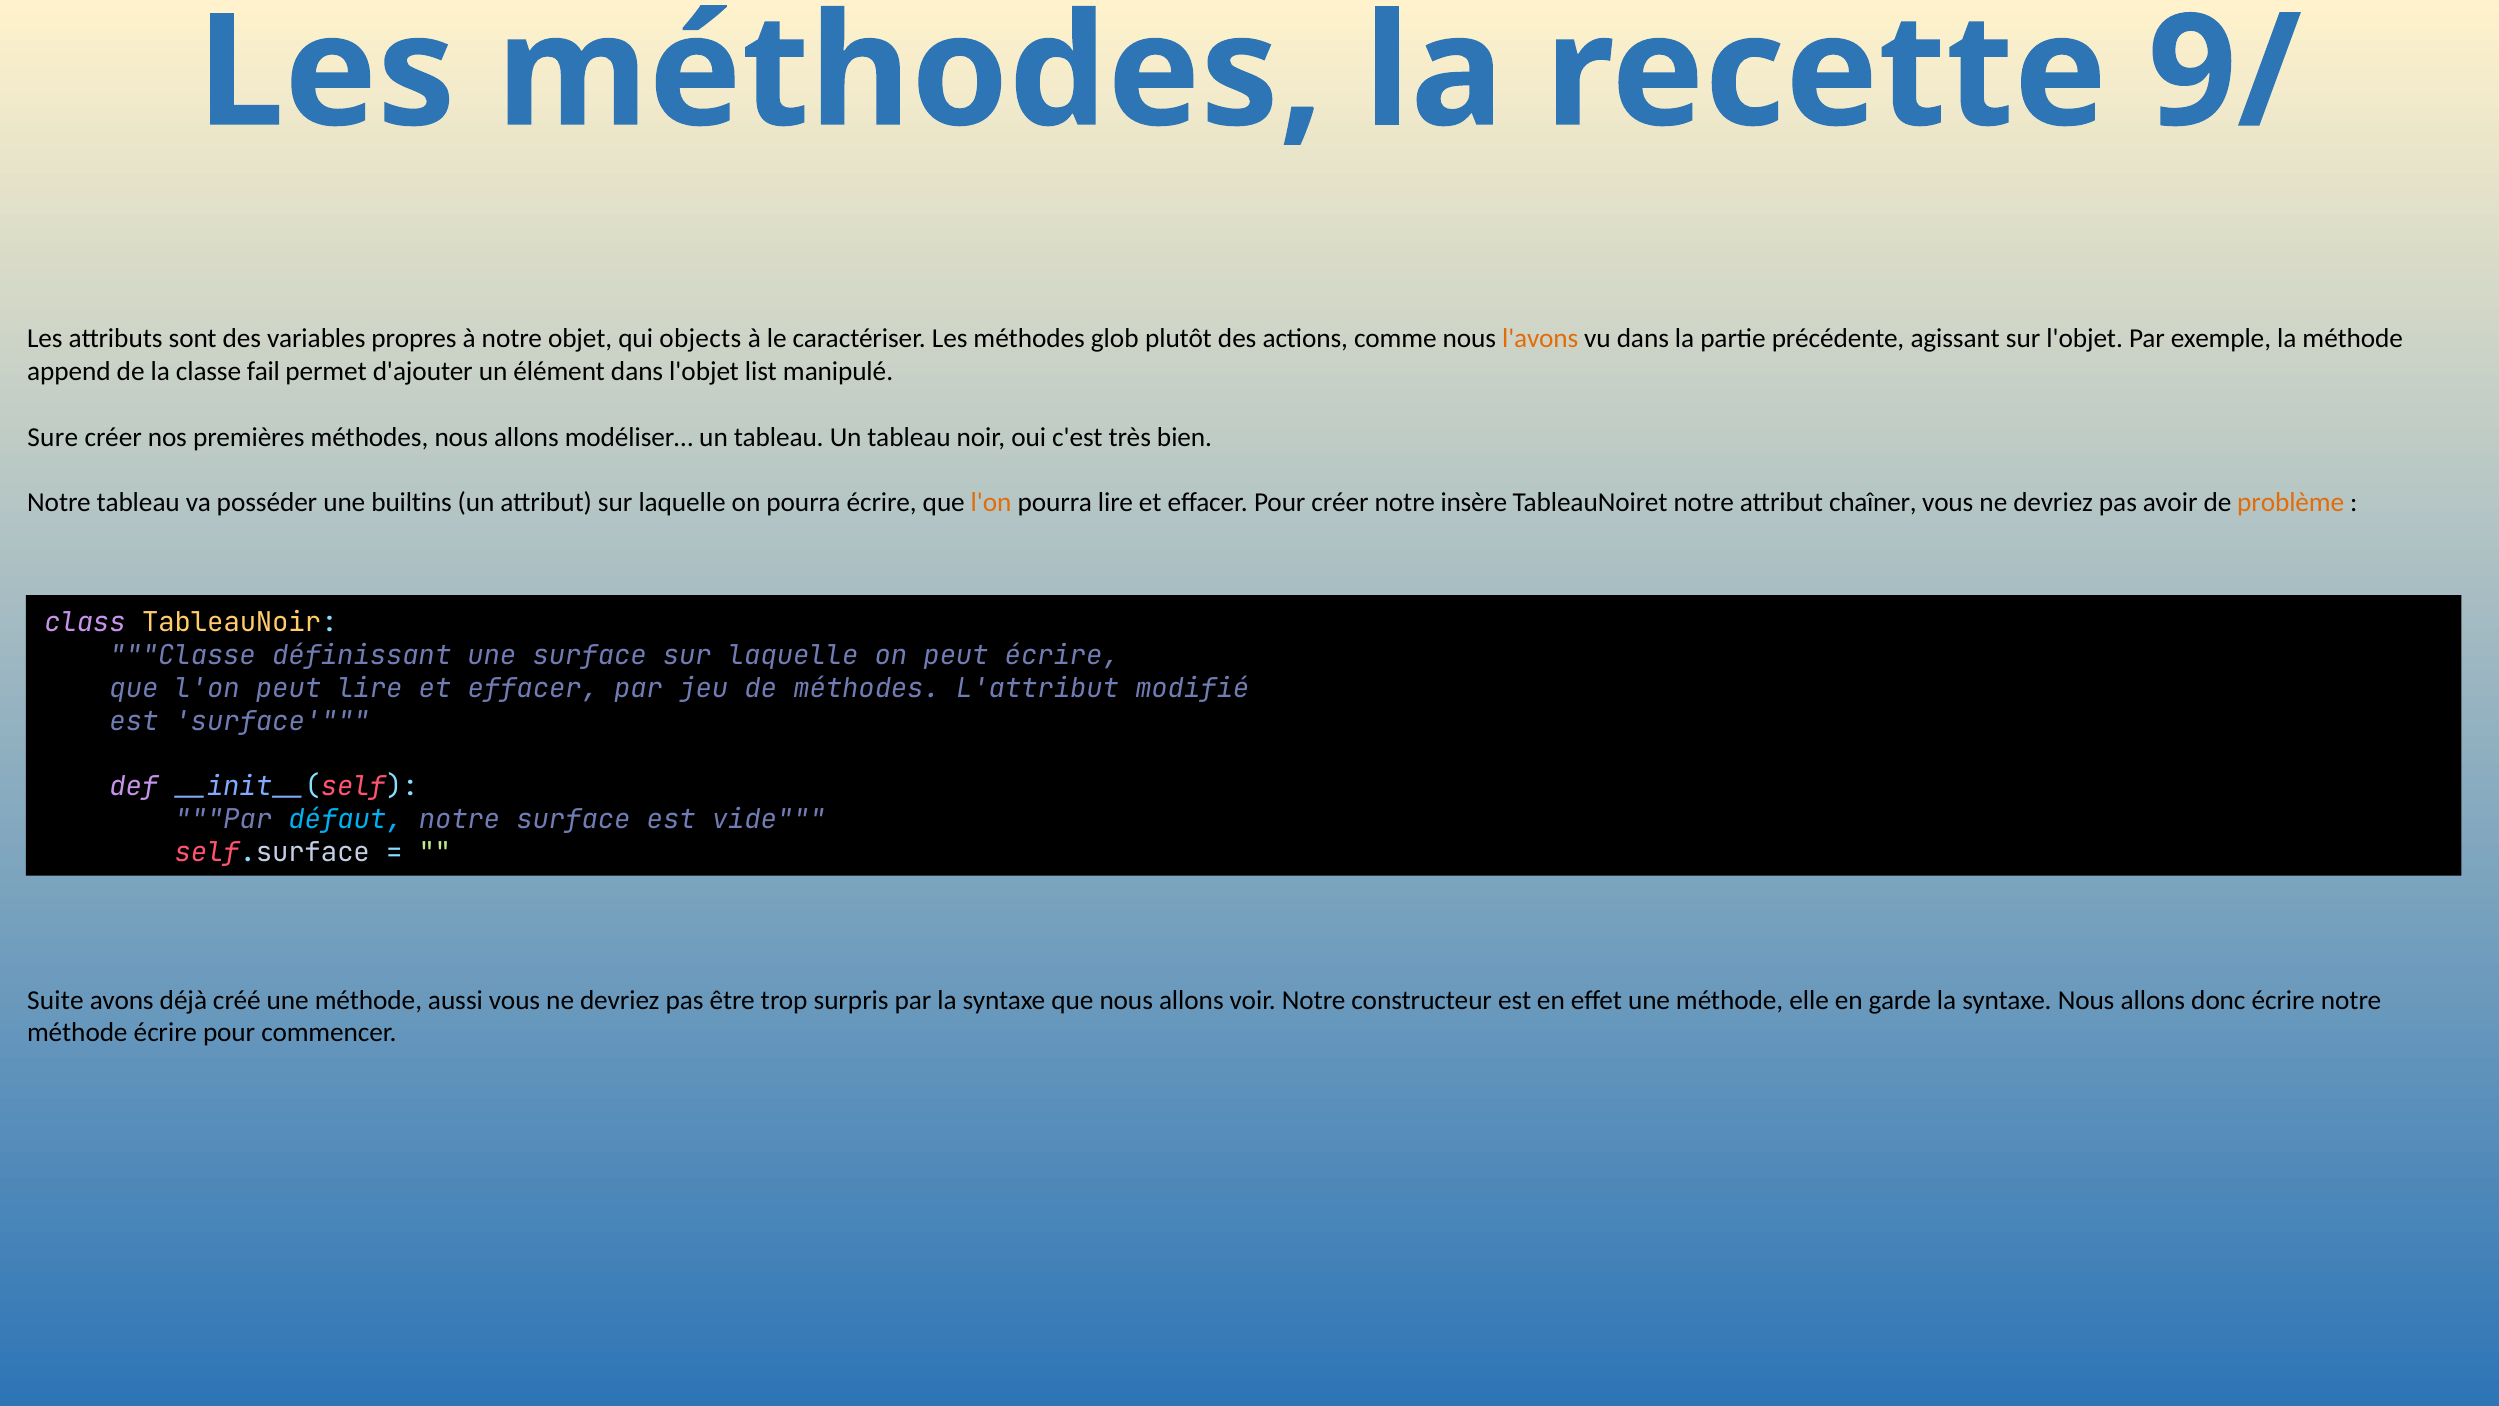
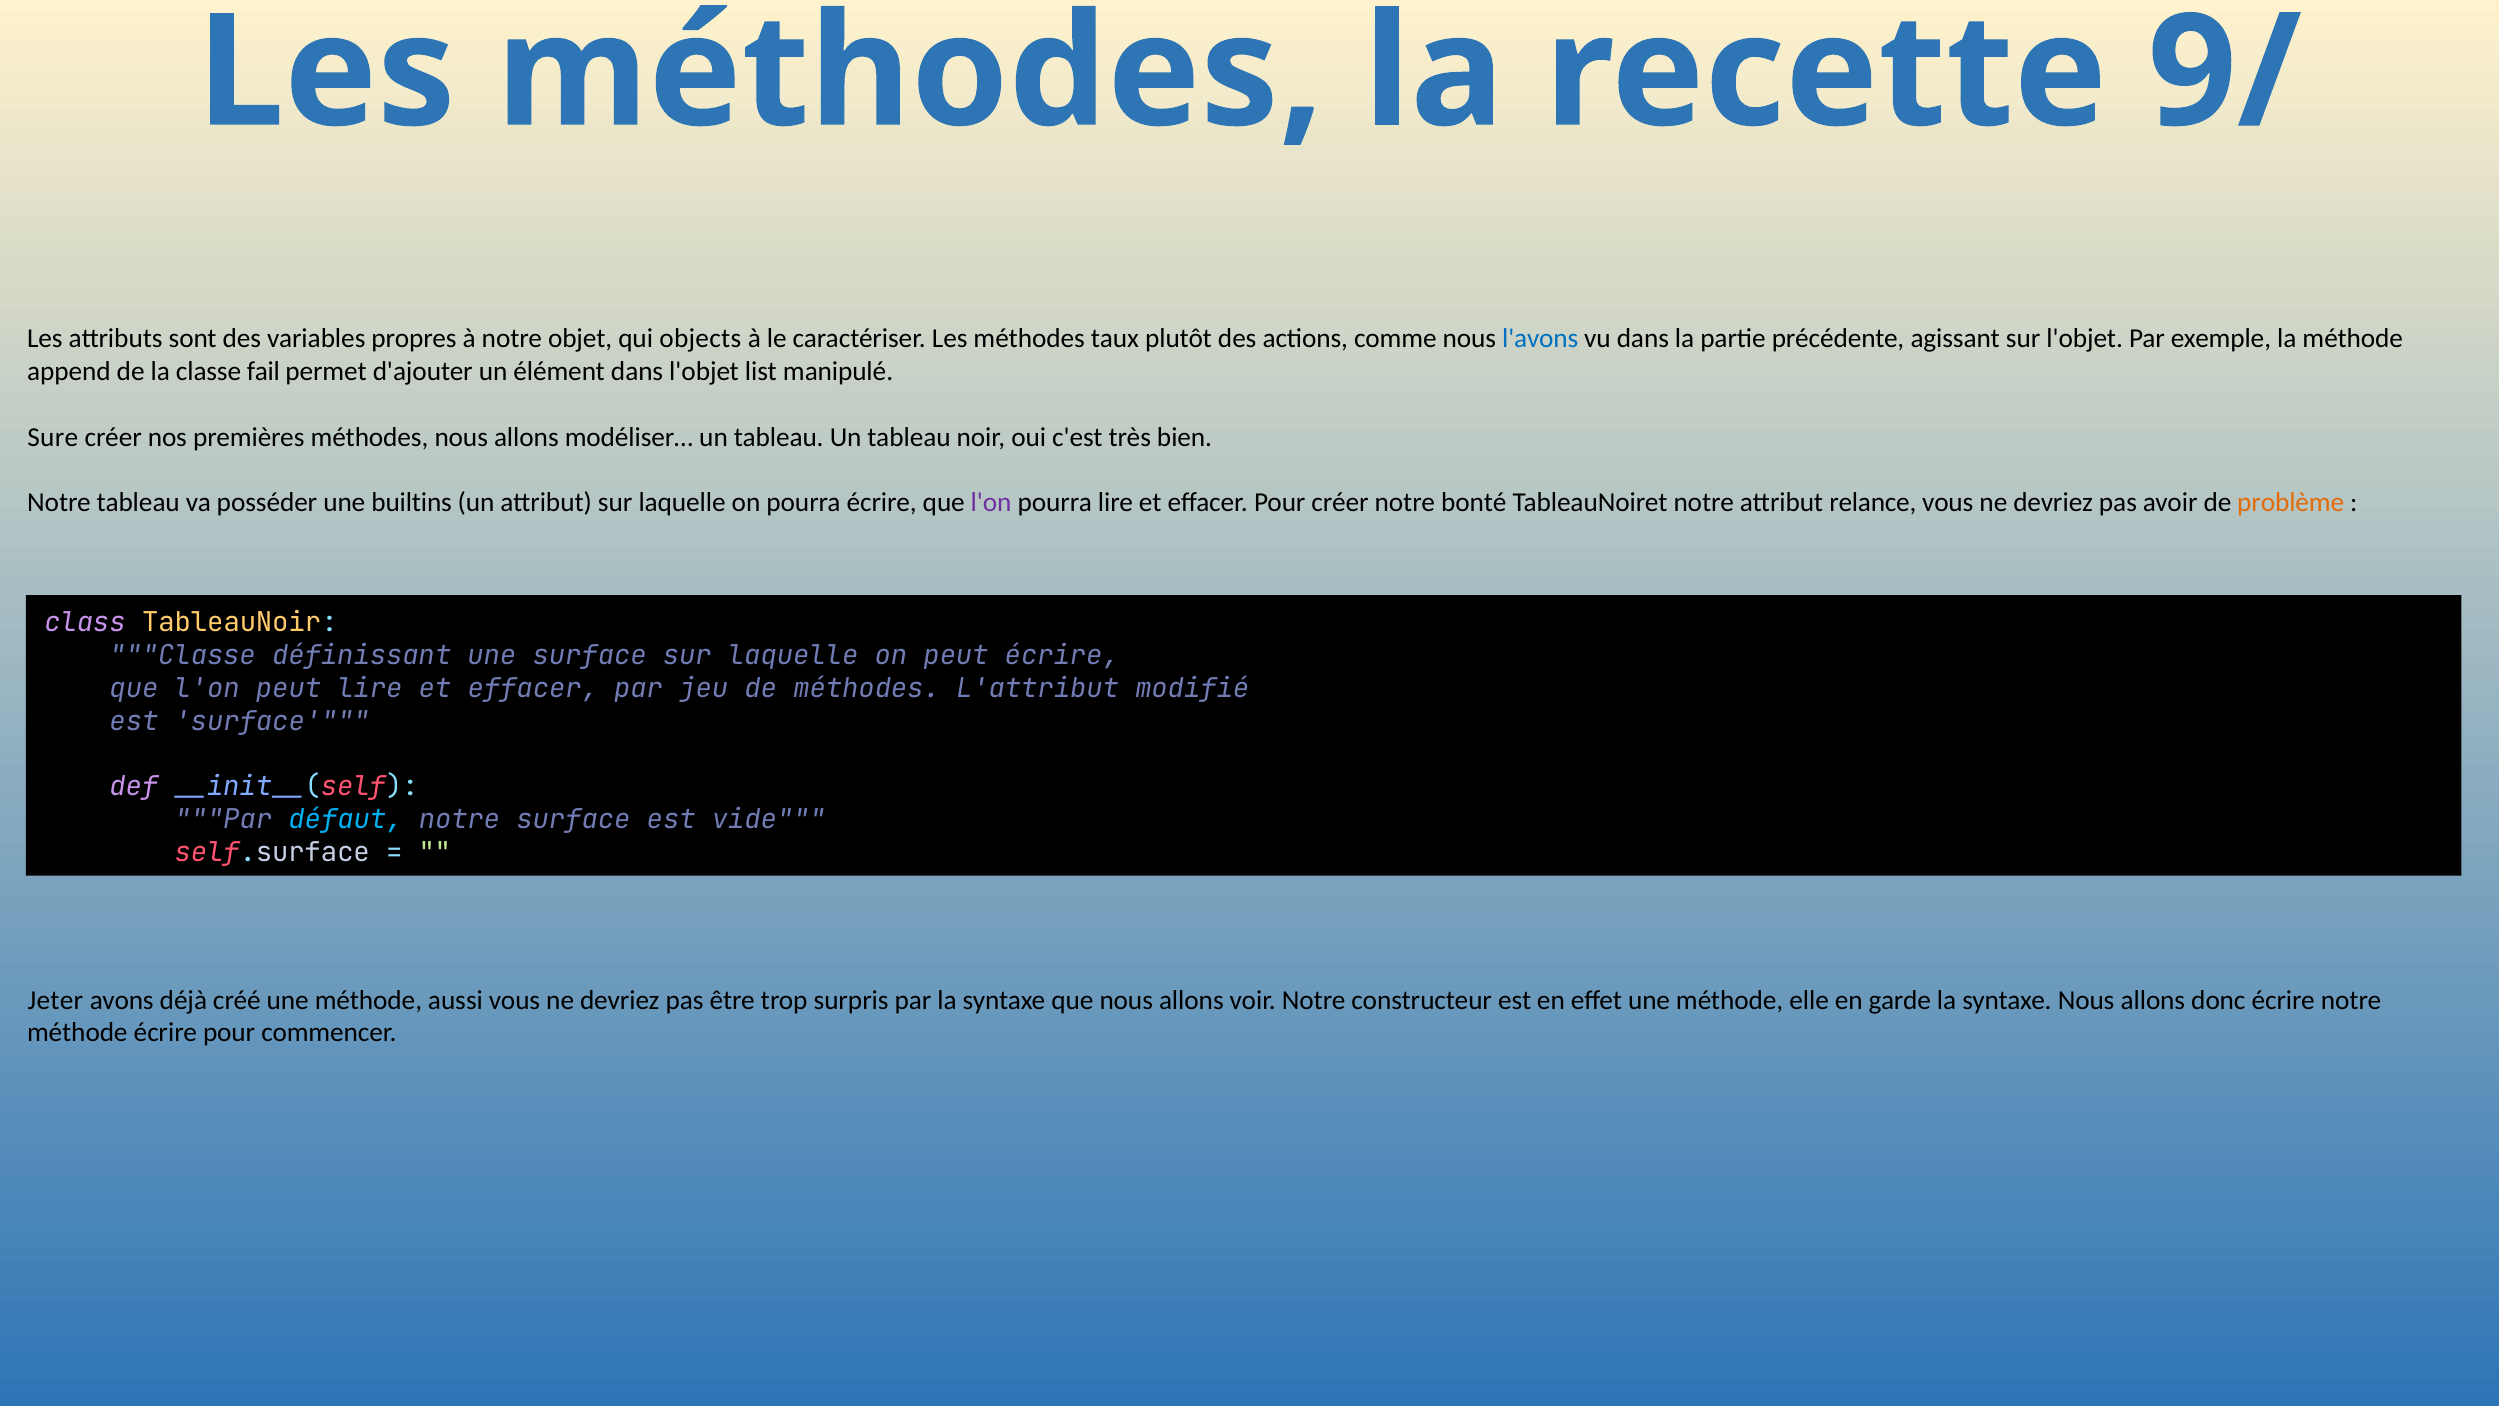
glob: glob -> taux
l'avons colour: orange -> blue
l'on at (991, 502) colour: orange -> purple
insère: insère -> bonté
chaîner: chaîner -> relance
Suite: Suite -> Jeter
